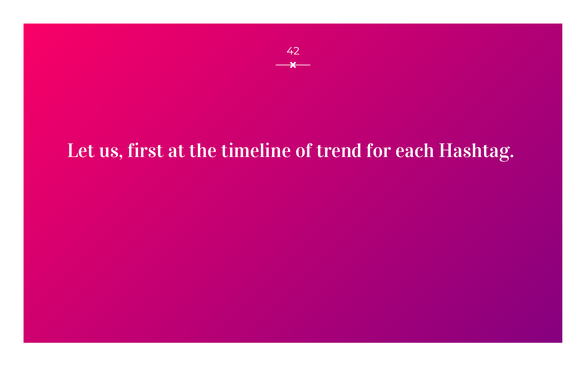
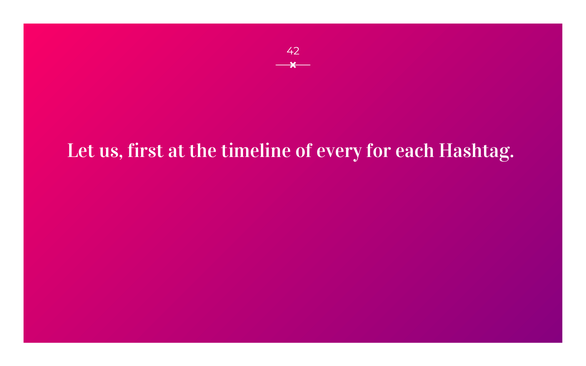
trend: trend -> every
